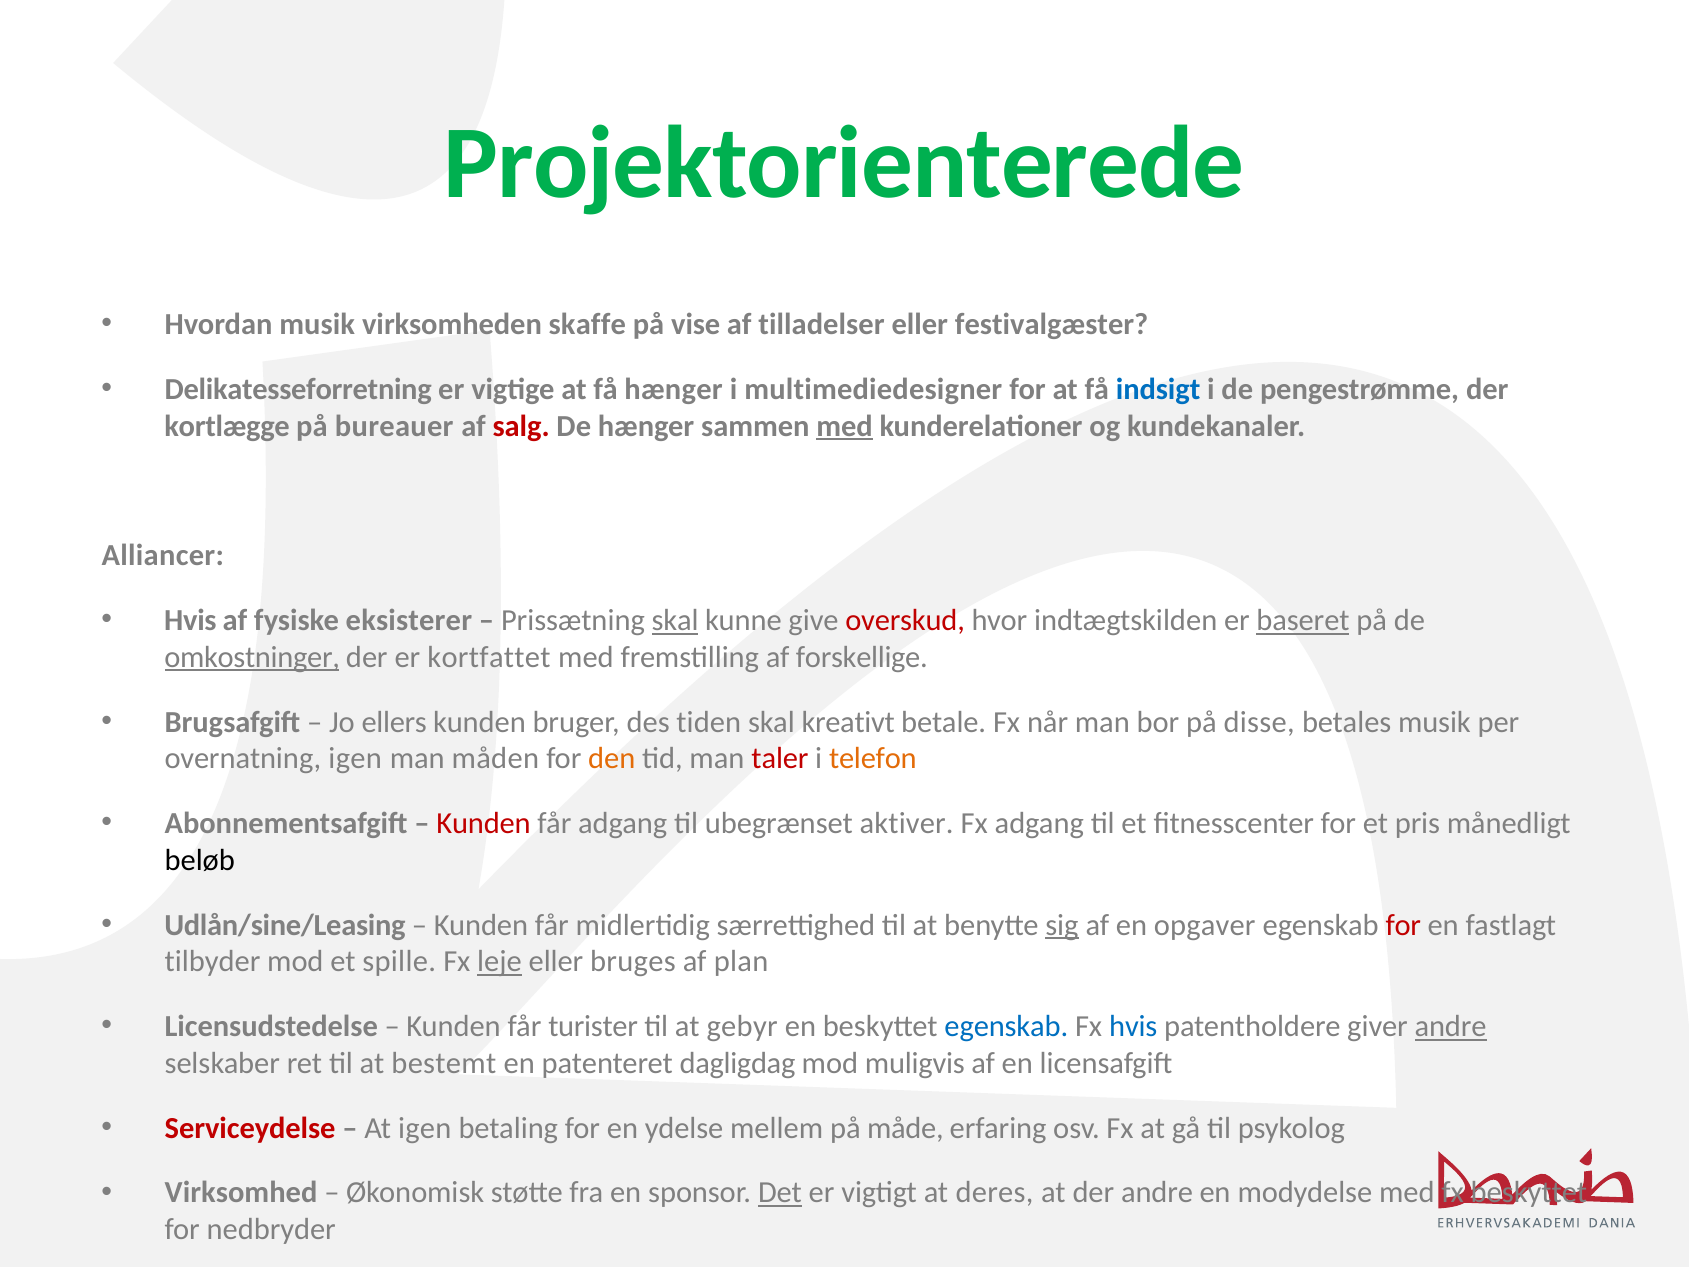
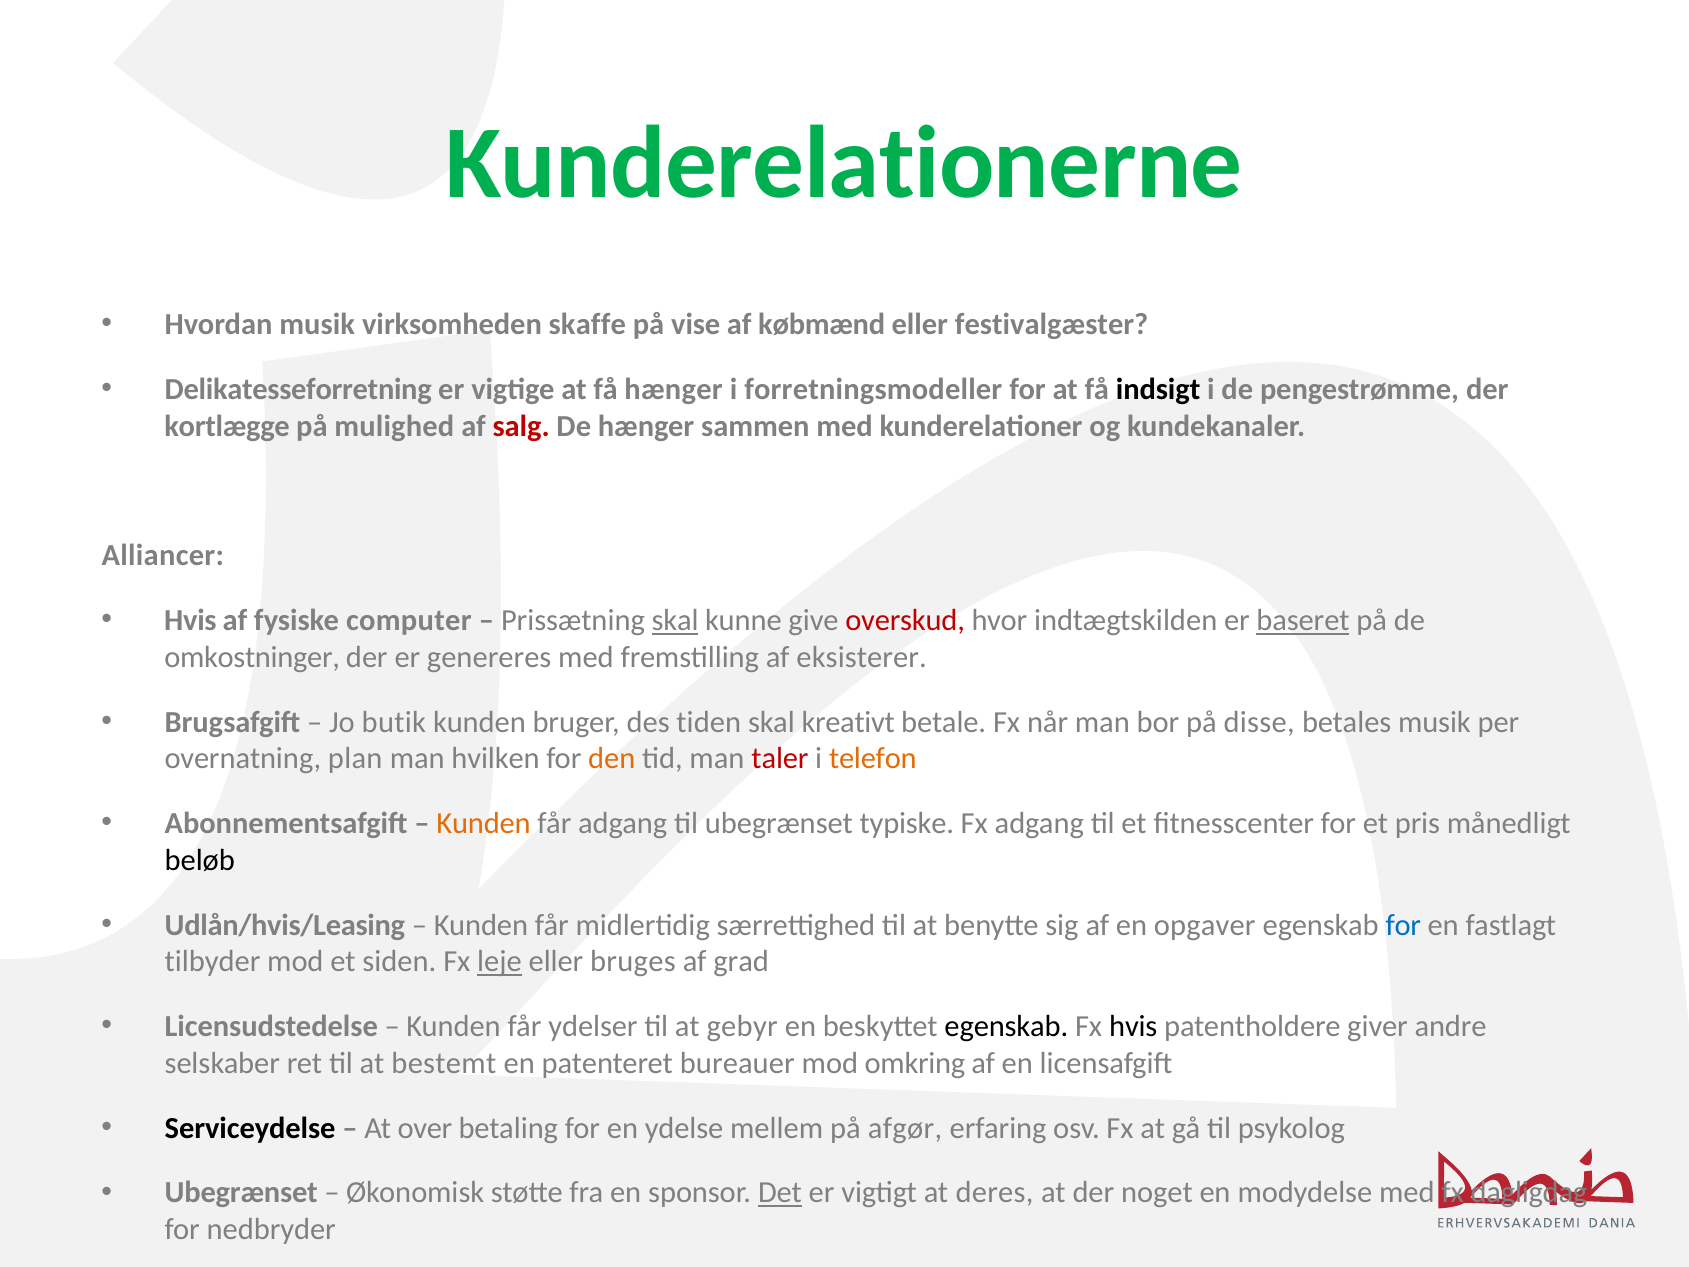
Projektorienterede: Projektorienterede -> Kunderelationerne
tilladelser: tilladelser -> købmænd
multimediedesigner: multimediedesigner -> forretningsmodeller
indsigt colour: blue -> black
bureauer: bureauer -> mulighed
med at (845, 426) underline: present -> none
eksisterer: eksisterer -> computer
omkostninger underline: present -> none
kortfattet: kortfattet -> genereres
forskellige: forskellige -> eksisterer
ellers: ellers -> butik
overnatning igen: igen -> plan
måden: måden -> hvilken
Kunden at (484, 823) colour: red -> orange
aktiver: aktiver -> typiske
Udlån/sine/Leasing: Udlån/sine/Leasing -> Udlån/hvis/Leasing
sig underline: present -> none
for at (1403, 925) colour: red -> blue
spille: spille -> siden
plan: plan -> grad
turister: turister -> ydelser
egenskab at (1006, 1026) colour: blue -> black
hvis at (1133, 1026) colour: blue -> black
andre at (1451, 1026) underline: present -> none
dagligdag: dagligdag -> bureauer
muligvis: muligvis -> omkring
Serviceydelse colour: red -> black
At igen: igen -> over
måde: måde -> afgør
Virksomhed at (241, 1193): Virksomhed -> Ubegrænset
der andre: andre -> noget
fx beskyttet: beskyttet -> dagligdag
